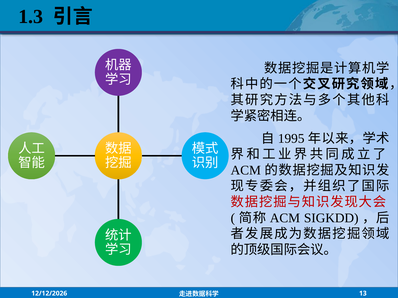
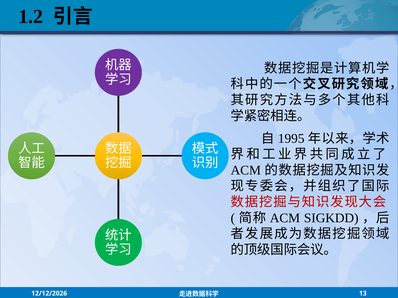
1.3: 1.3 -> 1.2
